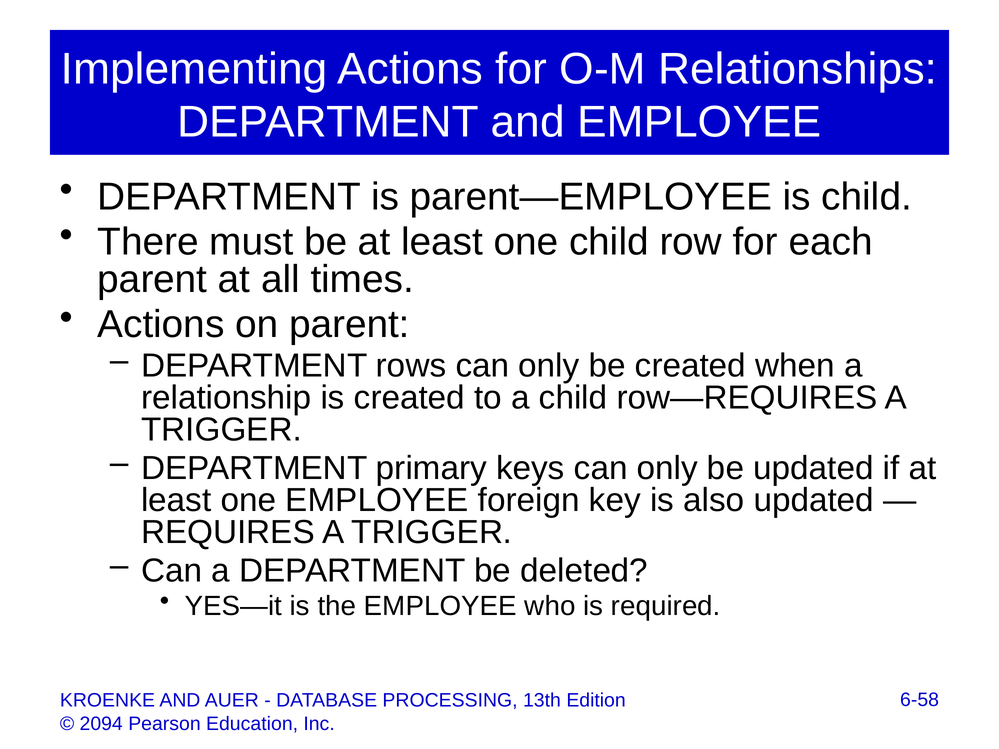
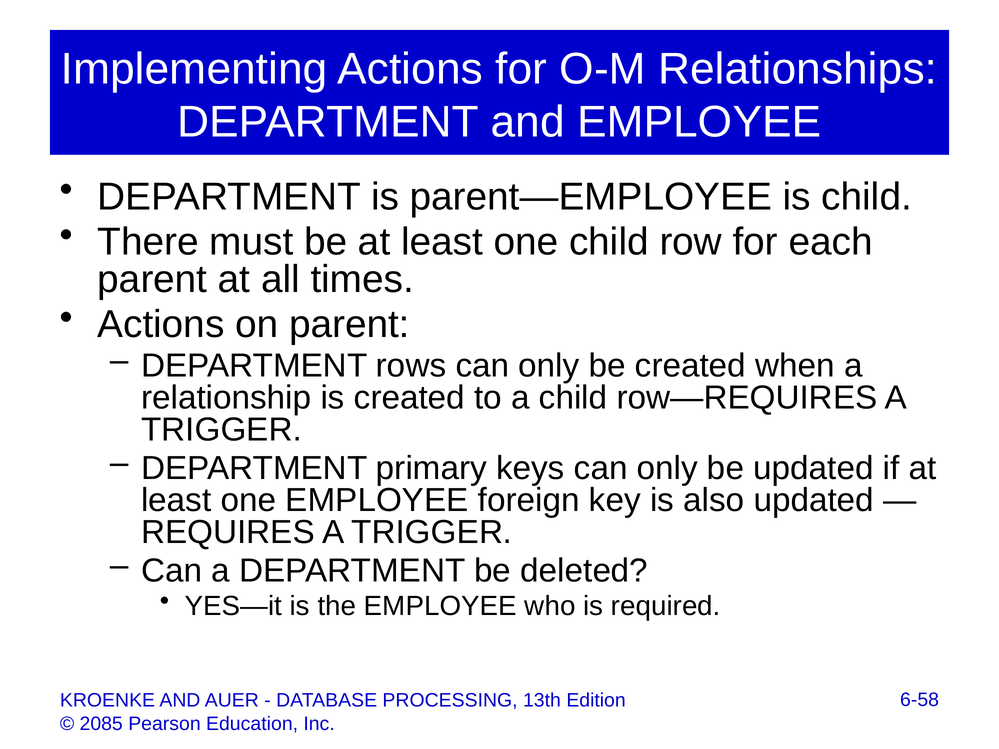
2094: 2094 -> 2085
